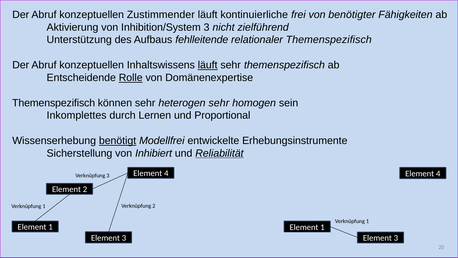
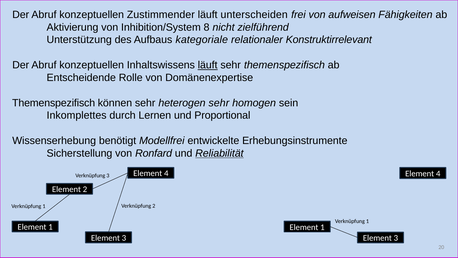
kontinuierliche: kontinuierliche -> unterscheiden
benötigter: benötigter -> aufweisen
Inhibition/System 3: 3 -> 8
fehlleitende: fehlleitende -> kategoriale
relationaler Themenspezifisch: Themenspezifisch -> Konstruktirrelevant
Rolle underline: present -> none
benötigt underline: present -> none
Inhibiert: Inhibiert -> Ronfard
